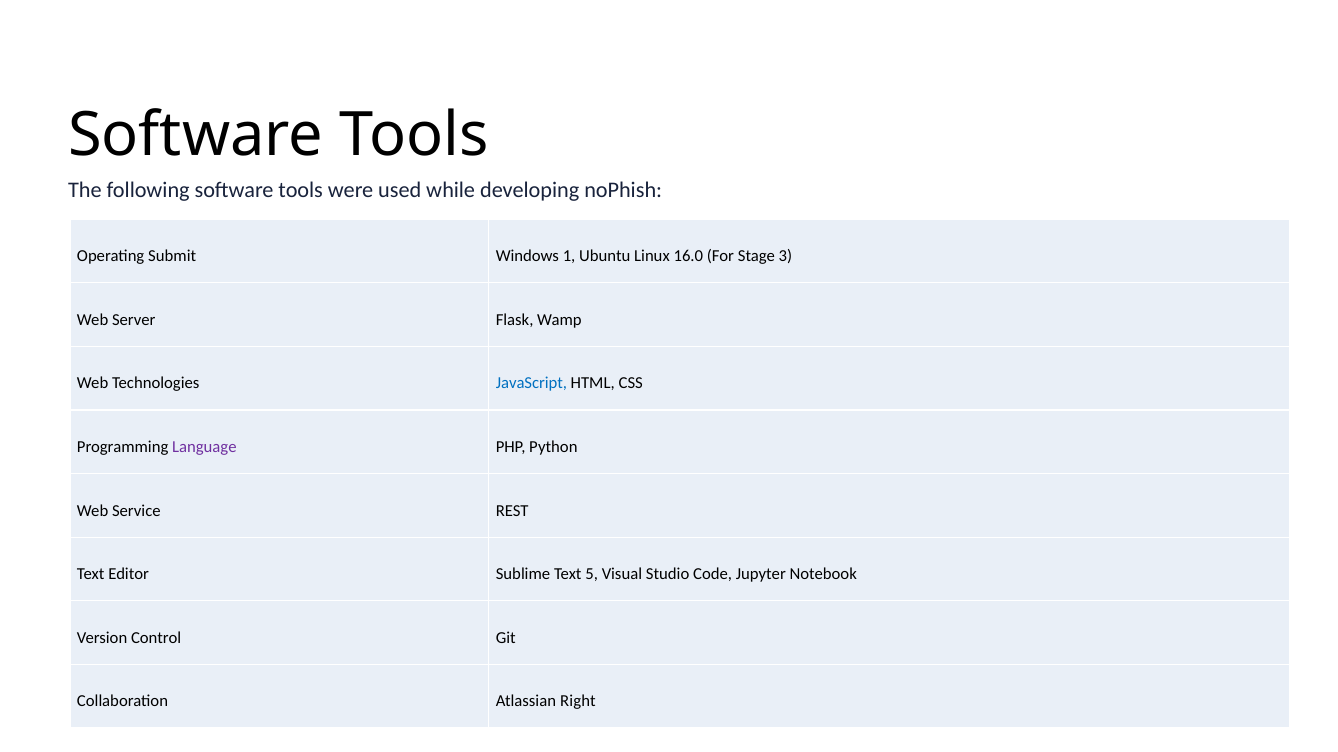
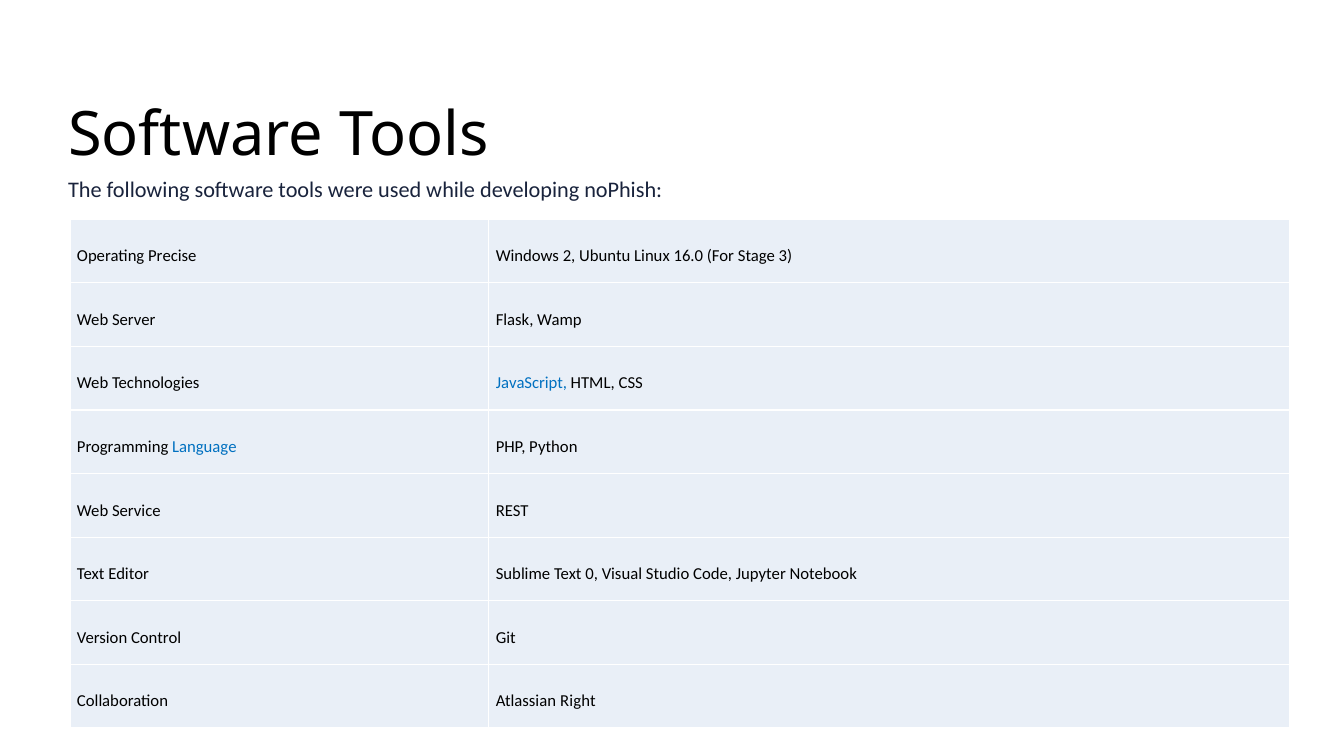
Submit: Submit -> Precise
1: 1 -> 2
Language colour: purple -> blue
5: 5 -> 0
